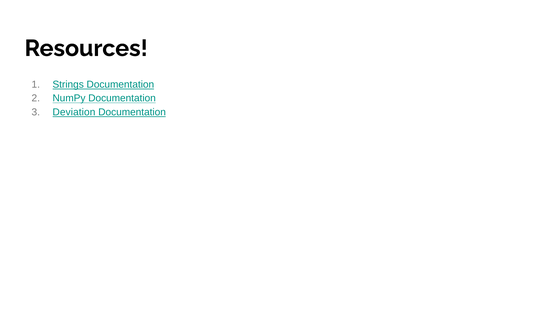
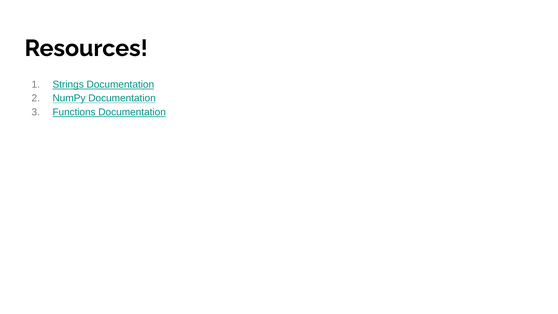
Deviation: Deviation -> Functions
